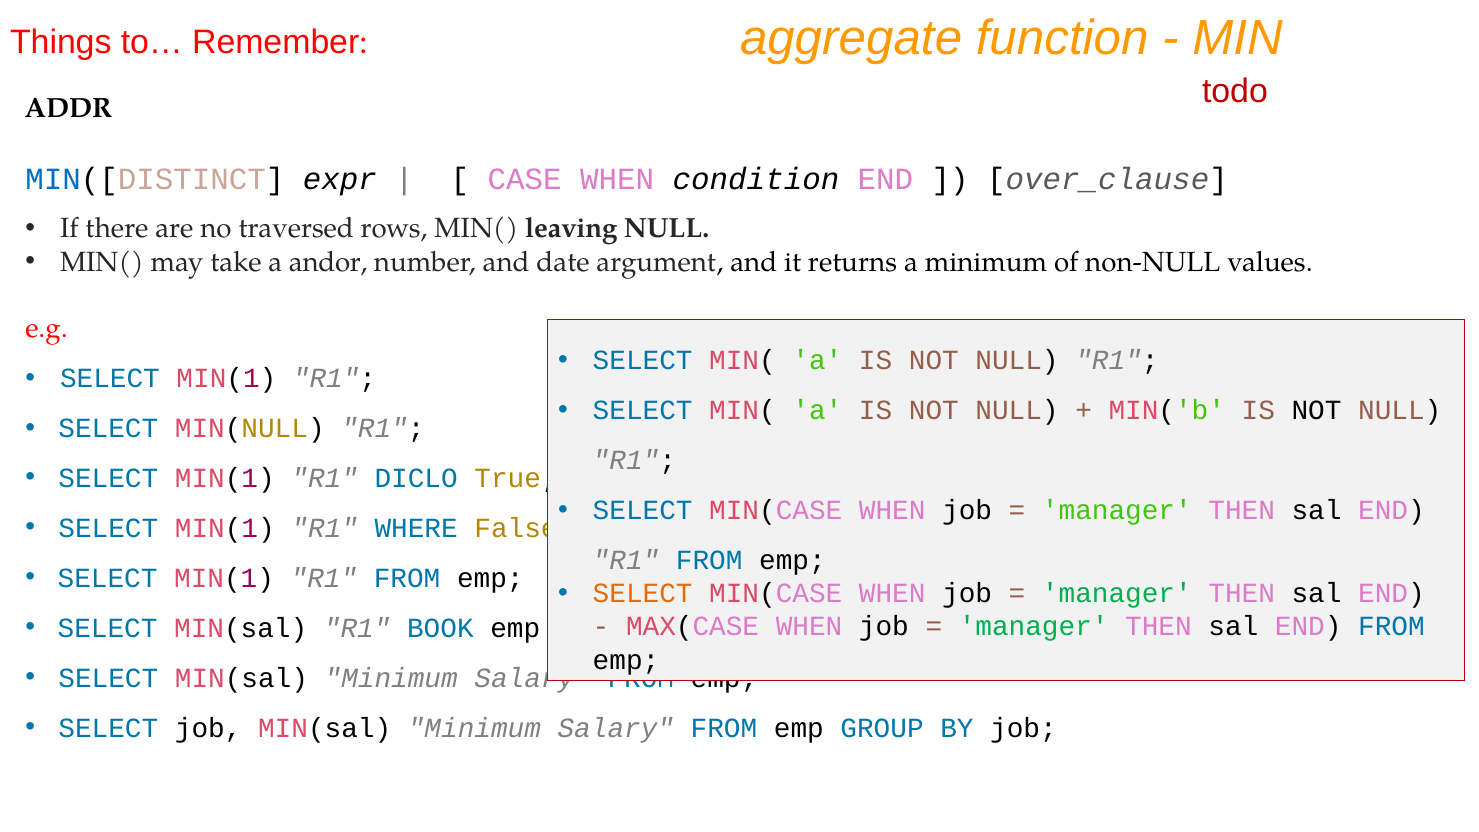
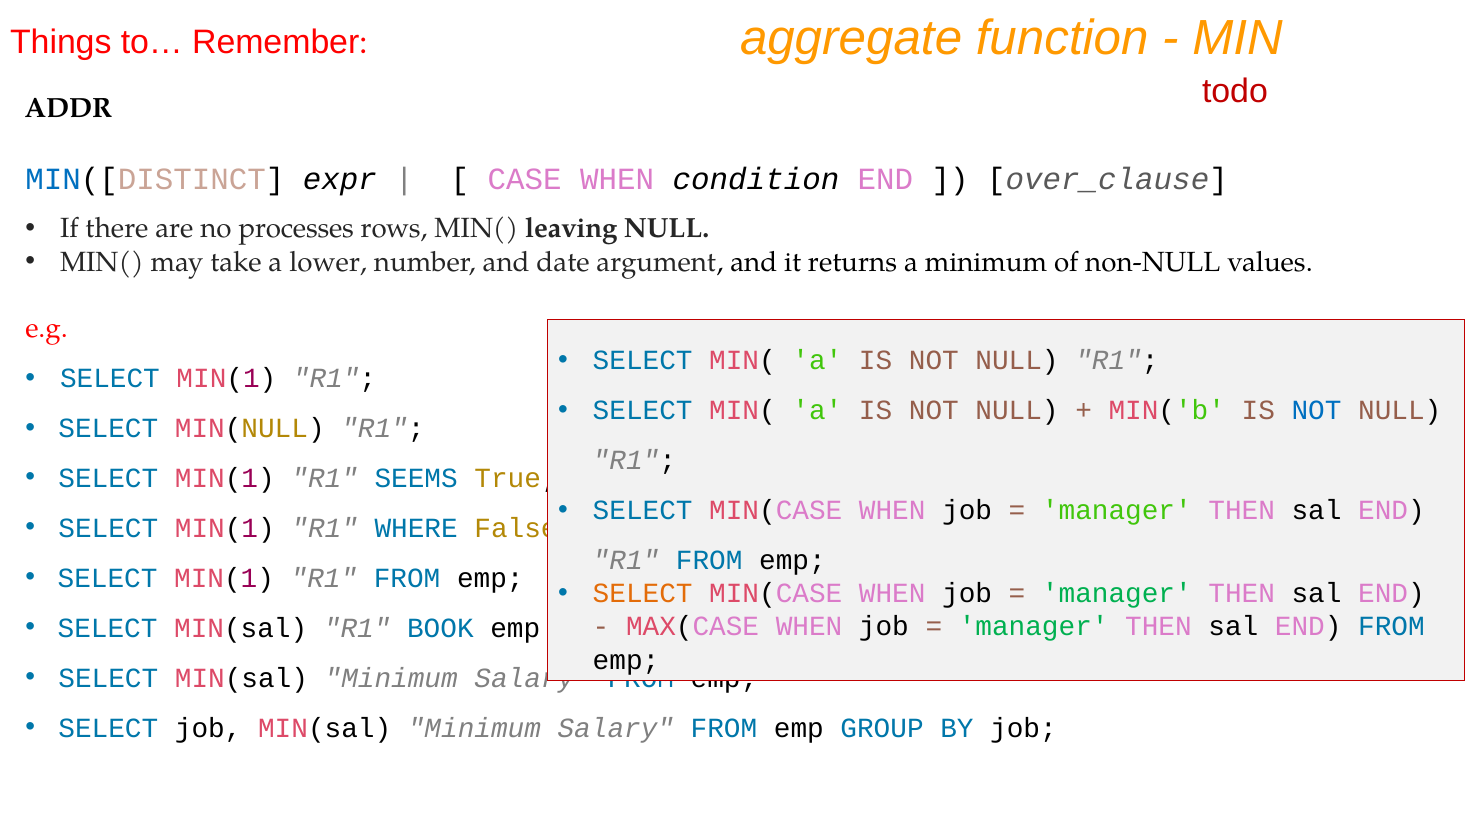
traversed: traversed -> processes
andor: andor -> lower
NOT at (1317, 410) colour: black -> blue
DICLO: DICLO -> SEEMS
